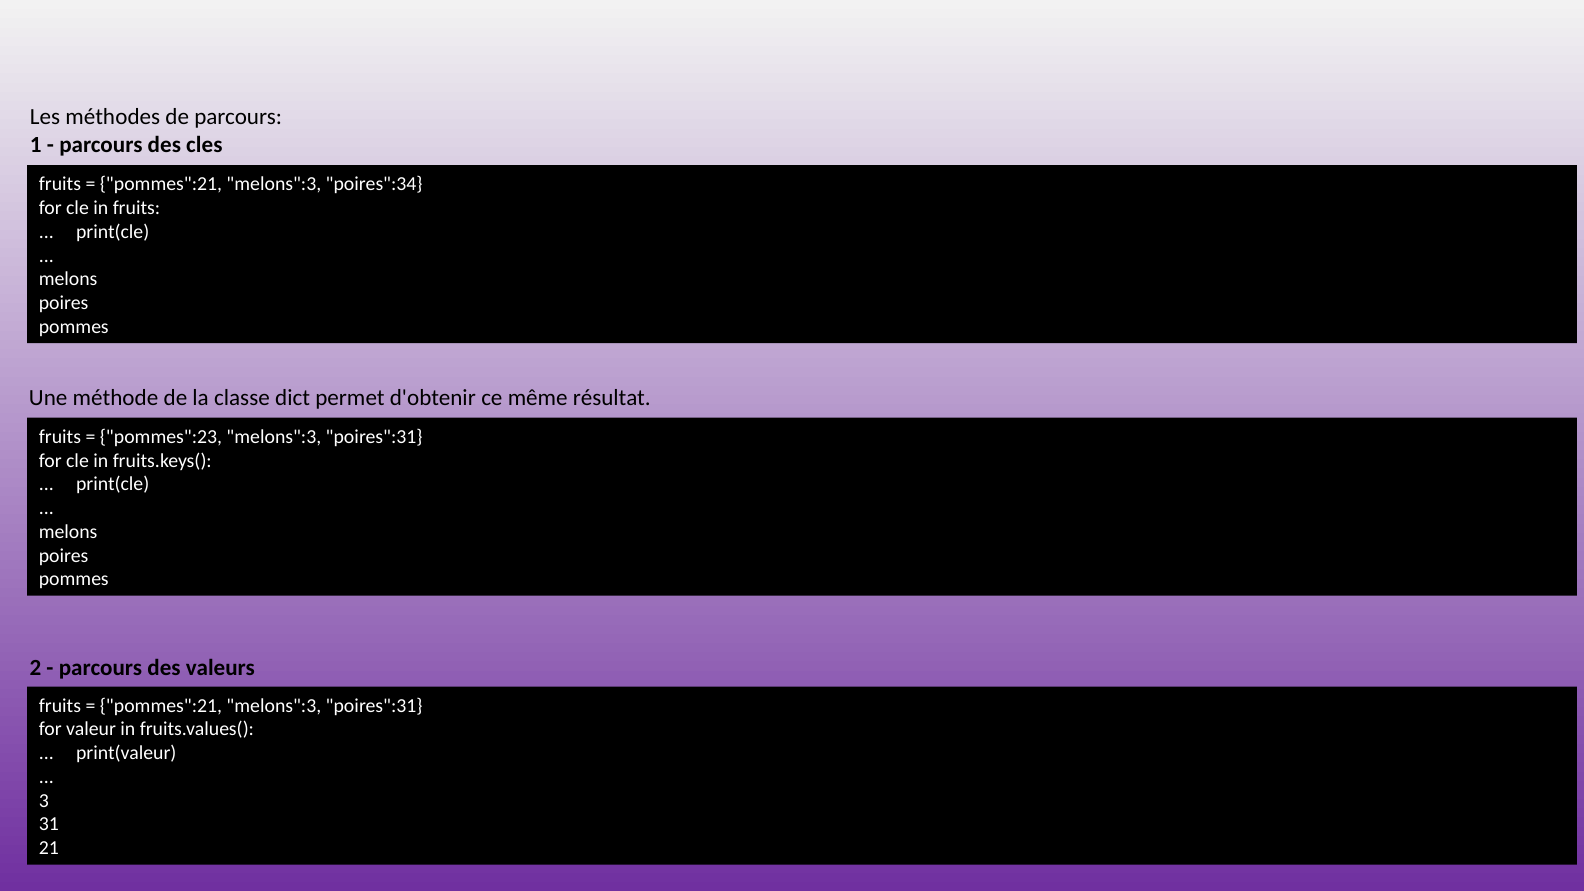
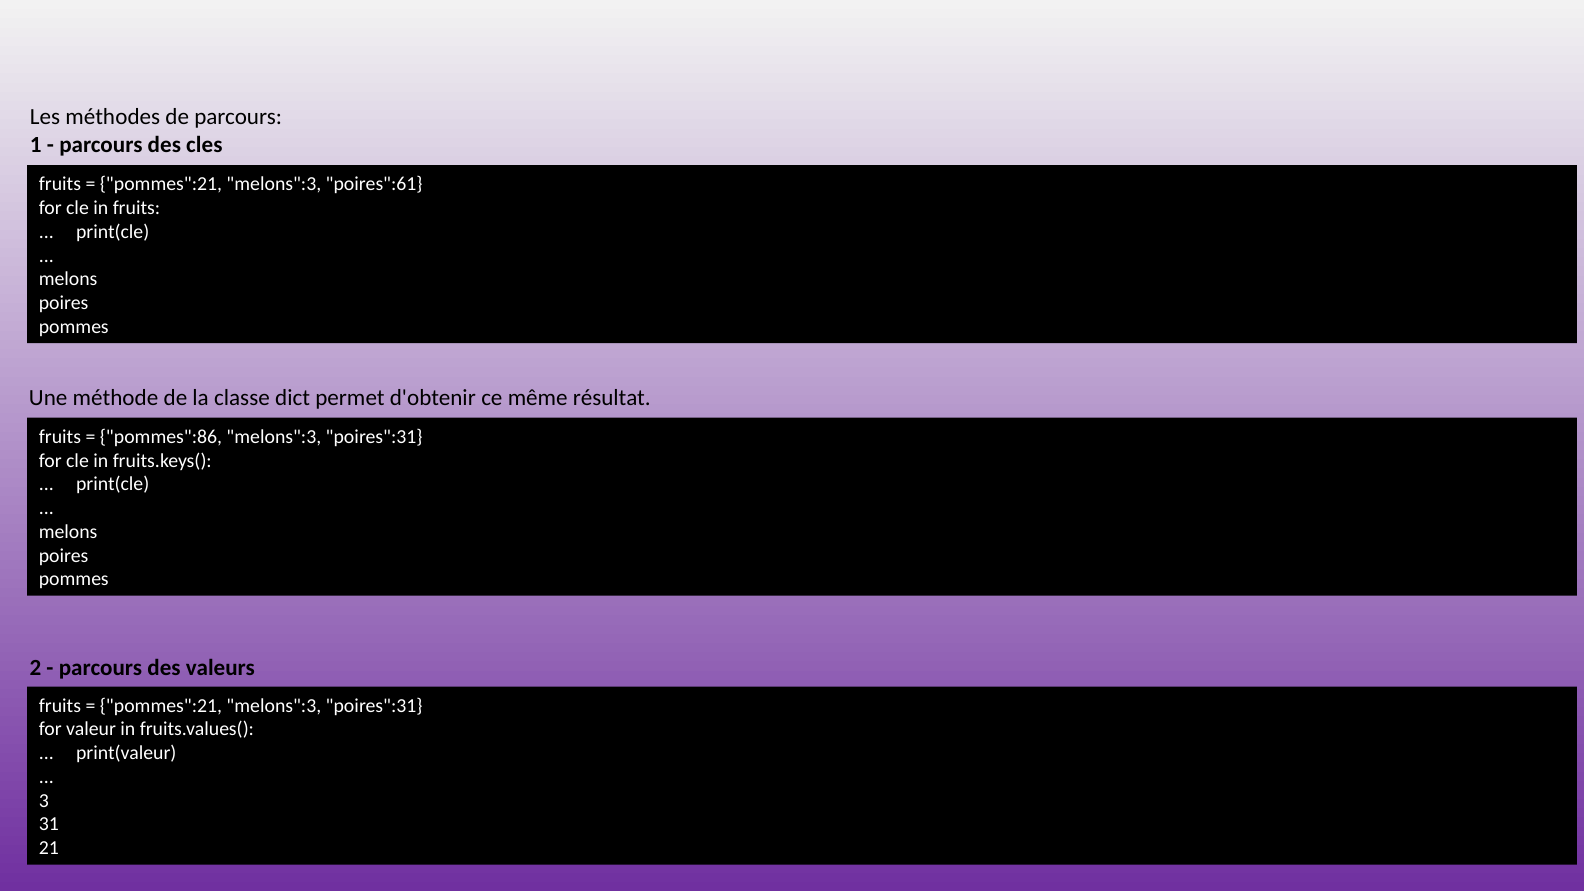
poires":34: poires":34 -> poires":61
pommes":23: pommes":23 -> pommes":86
